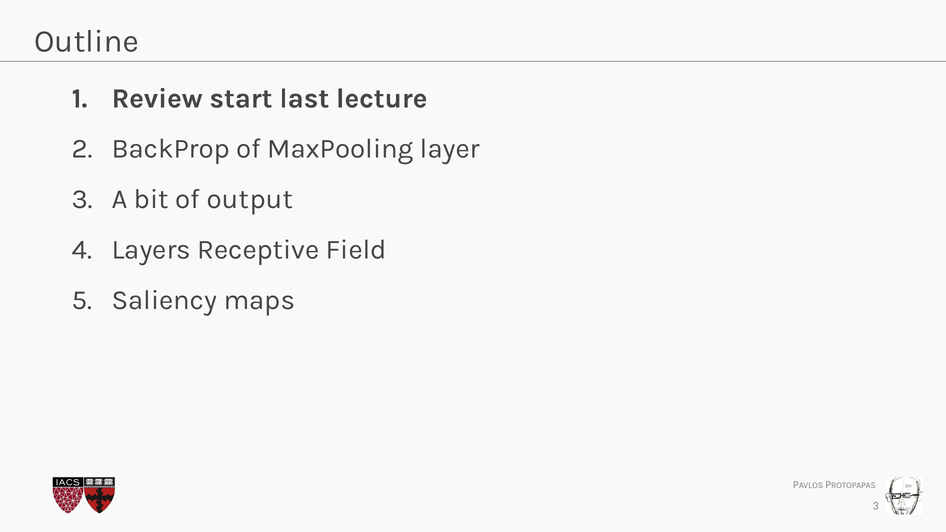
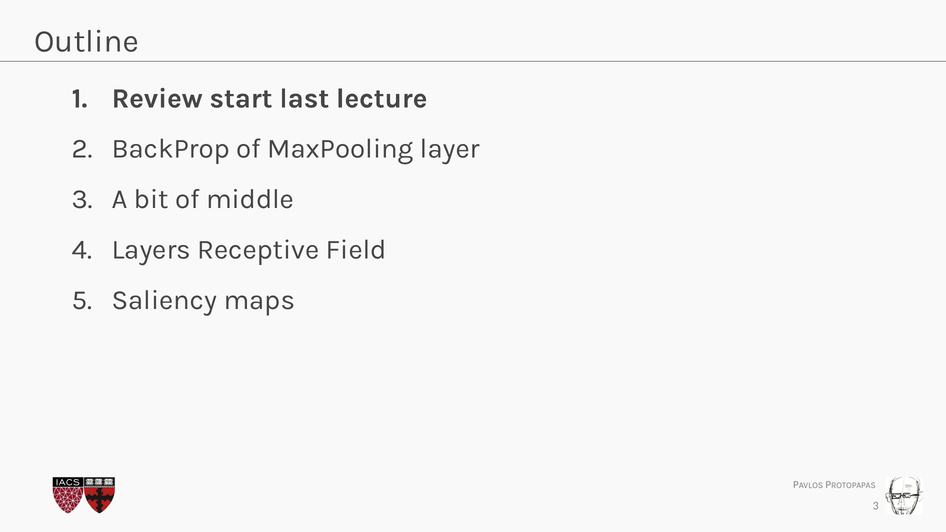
output: output -> middle
